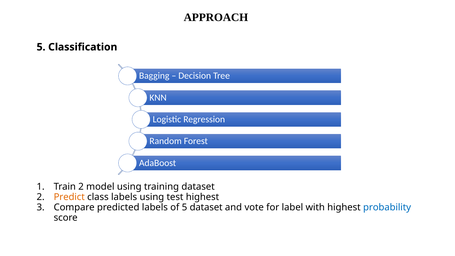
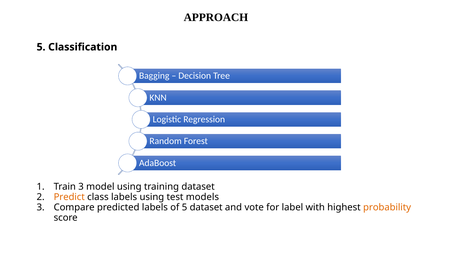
Train 2: 2 -> 3
test highest: highest -> models
probability colour: blue -> orange
